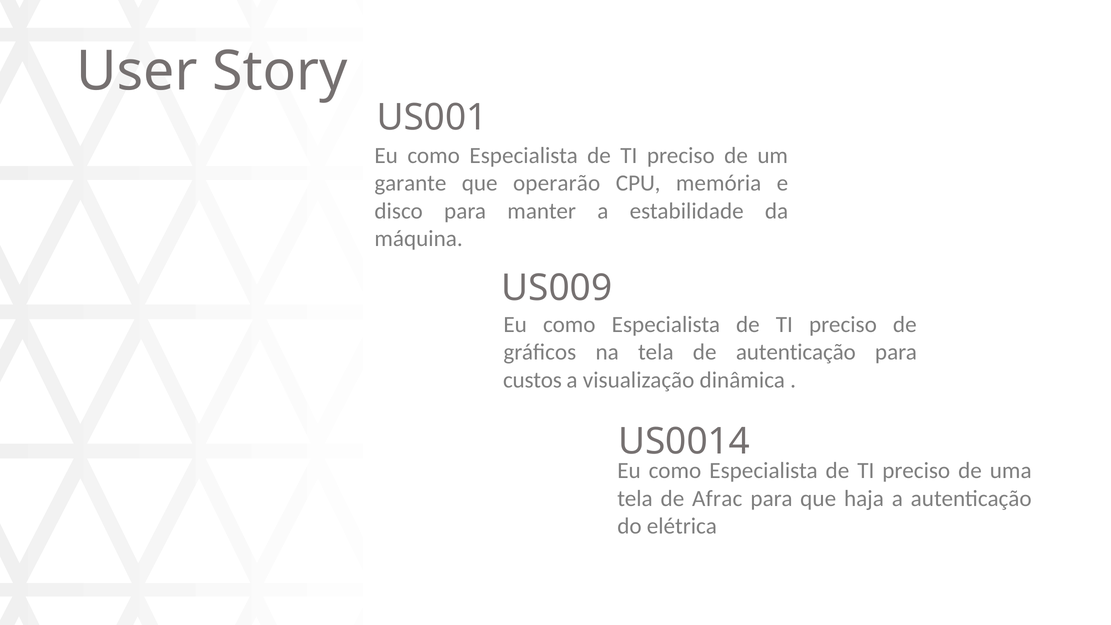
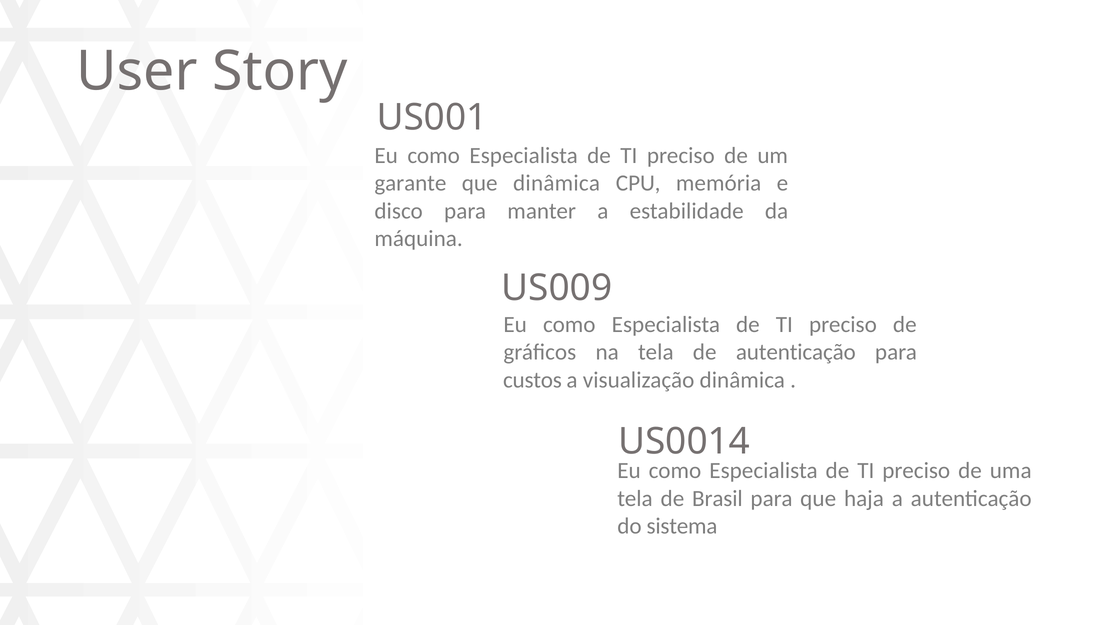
que operarão: operarão -> dinâmica
Afrac: Afrac -> Brasil
elétrica: elétrica -> sistema
